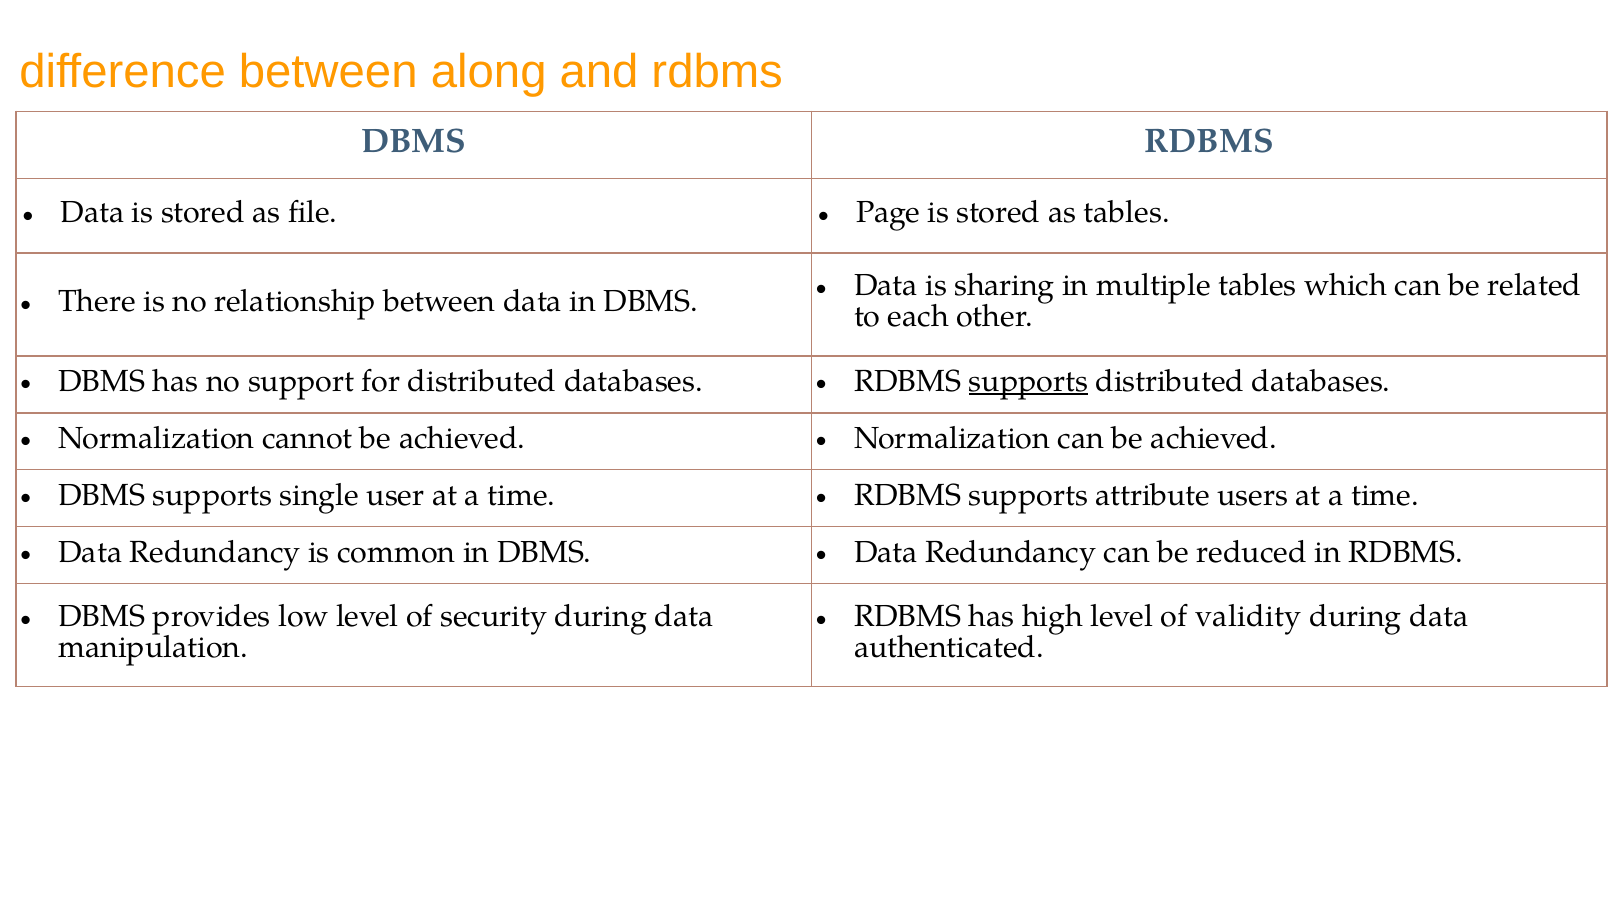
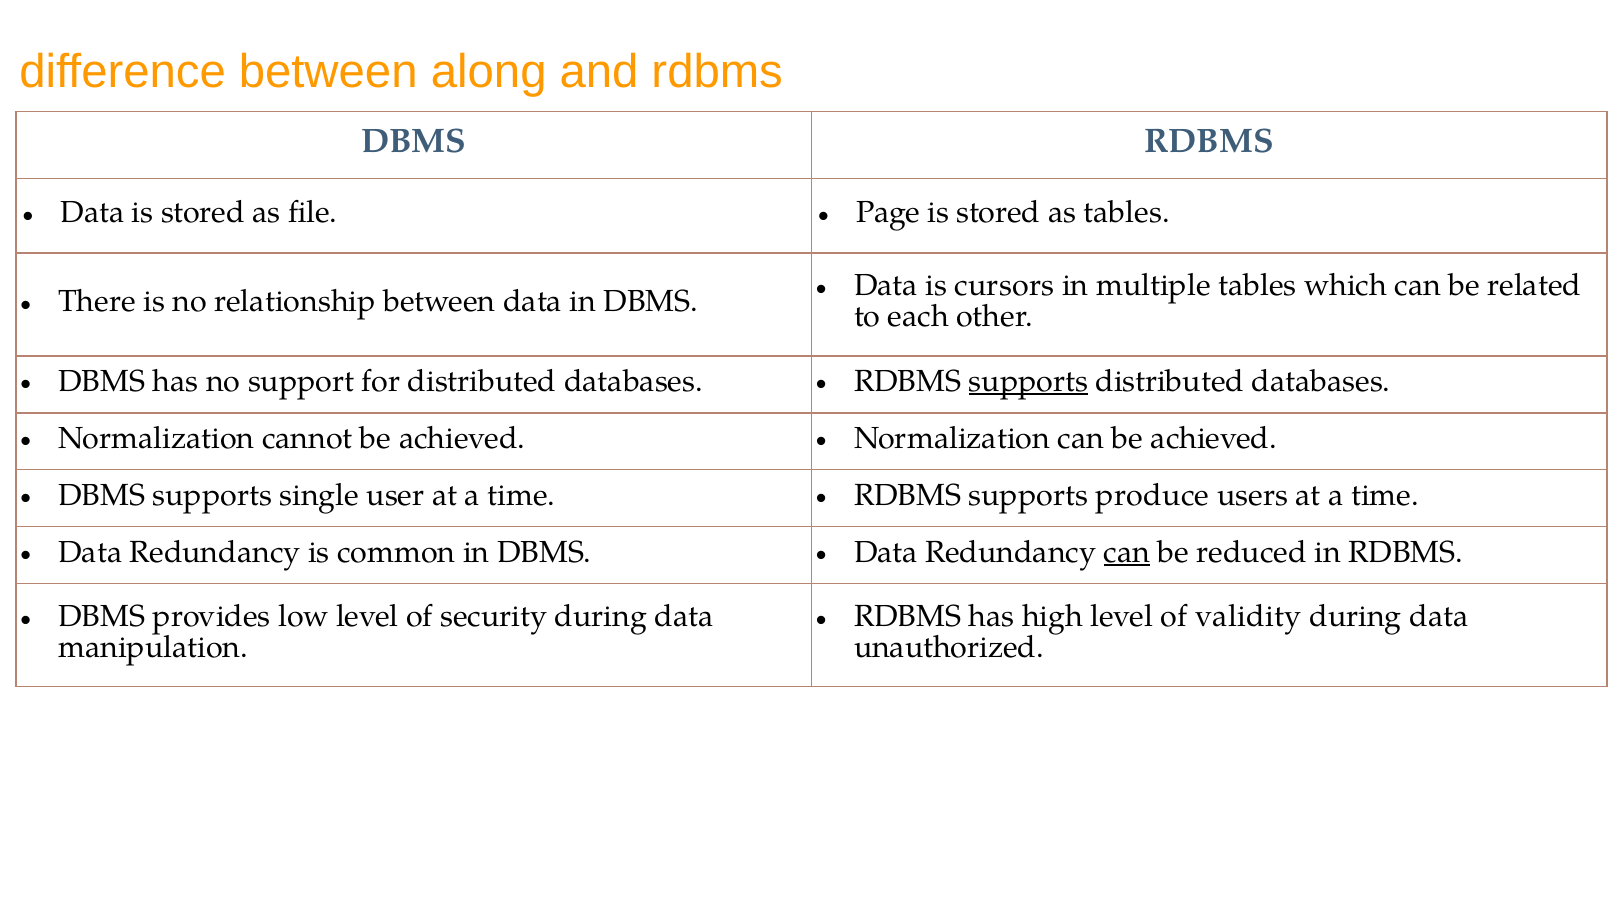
sharing: sharing -> cursors
attribute: attribute -> produce
can at (1127, 552) underline: none -> present
authenticated: authenticated -> unauthorized
